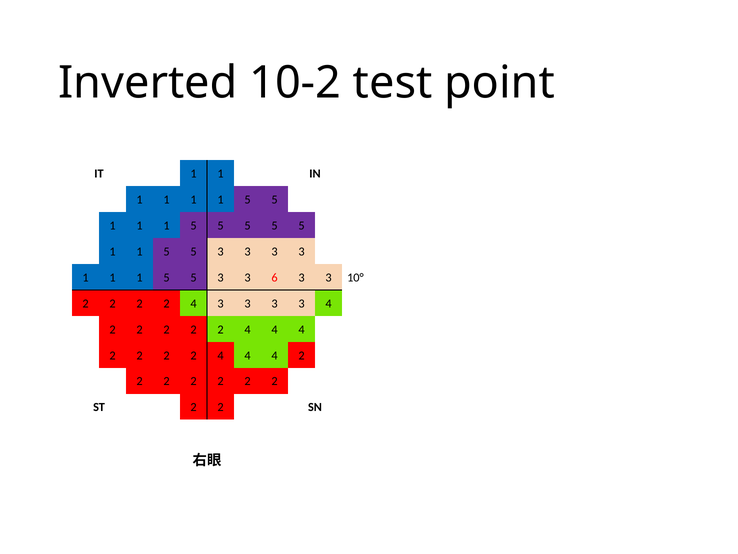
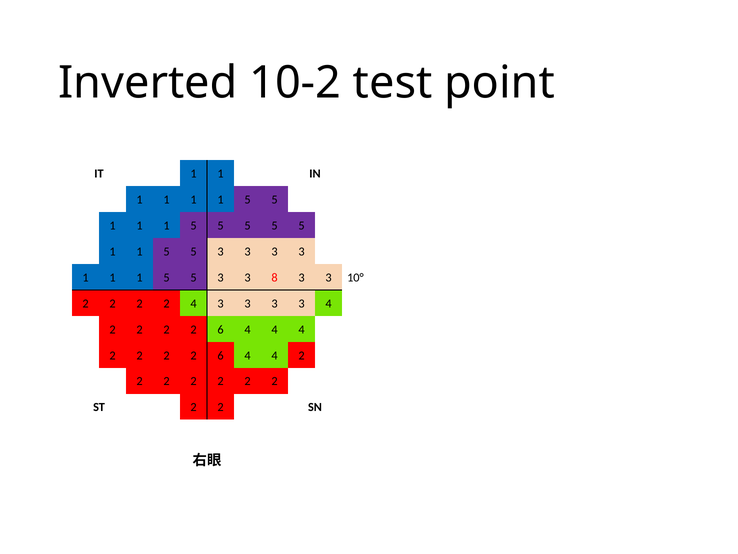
6: 6 -> 8
2 at (221, 329): 2 -> 6
4 at (221, 355): 4 -> 6
